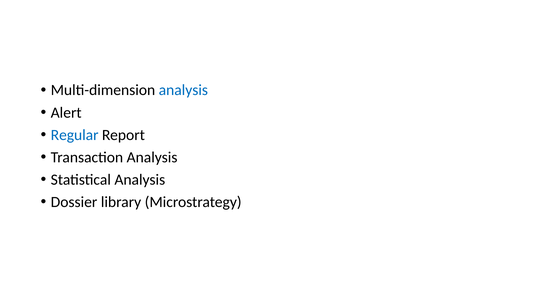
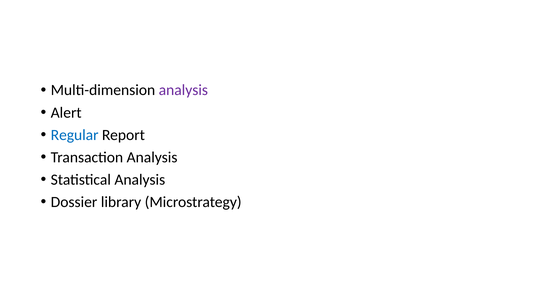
analysis at (183, 90) colour: blue -> purple
